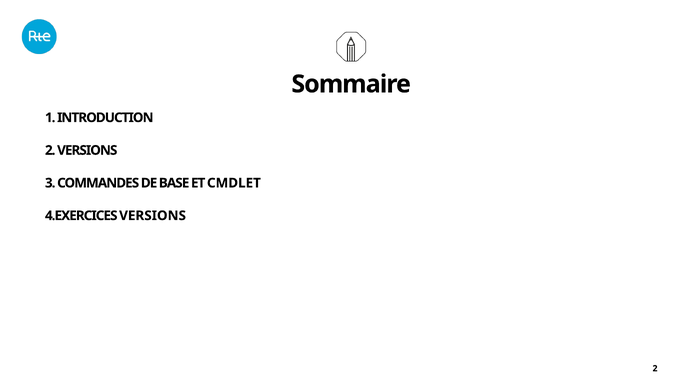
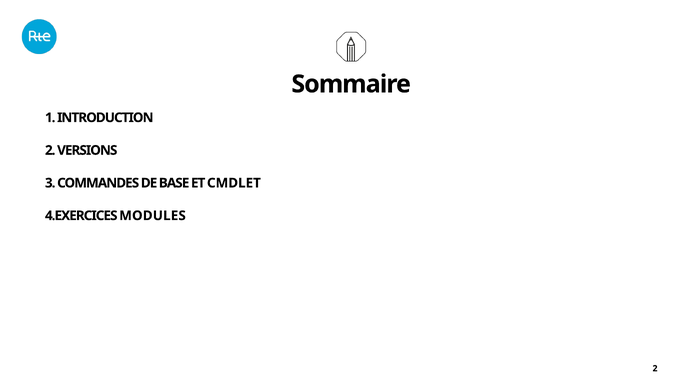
4.EXERCICES VERSIONS: VERSIONS -> MODULES
